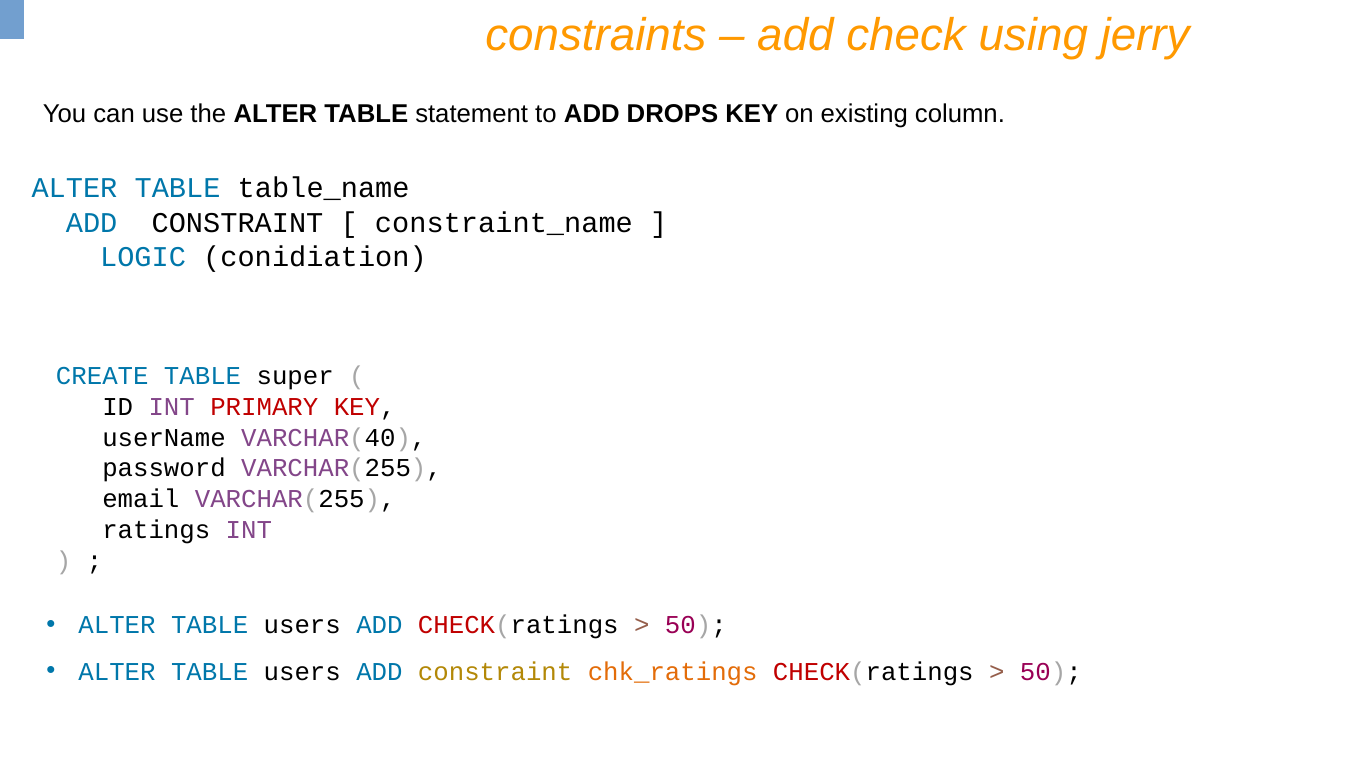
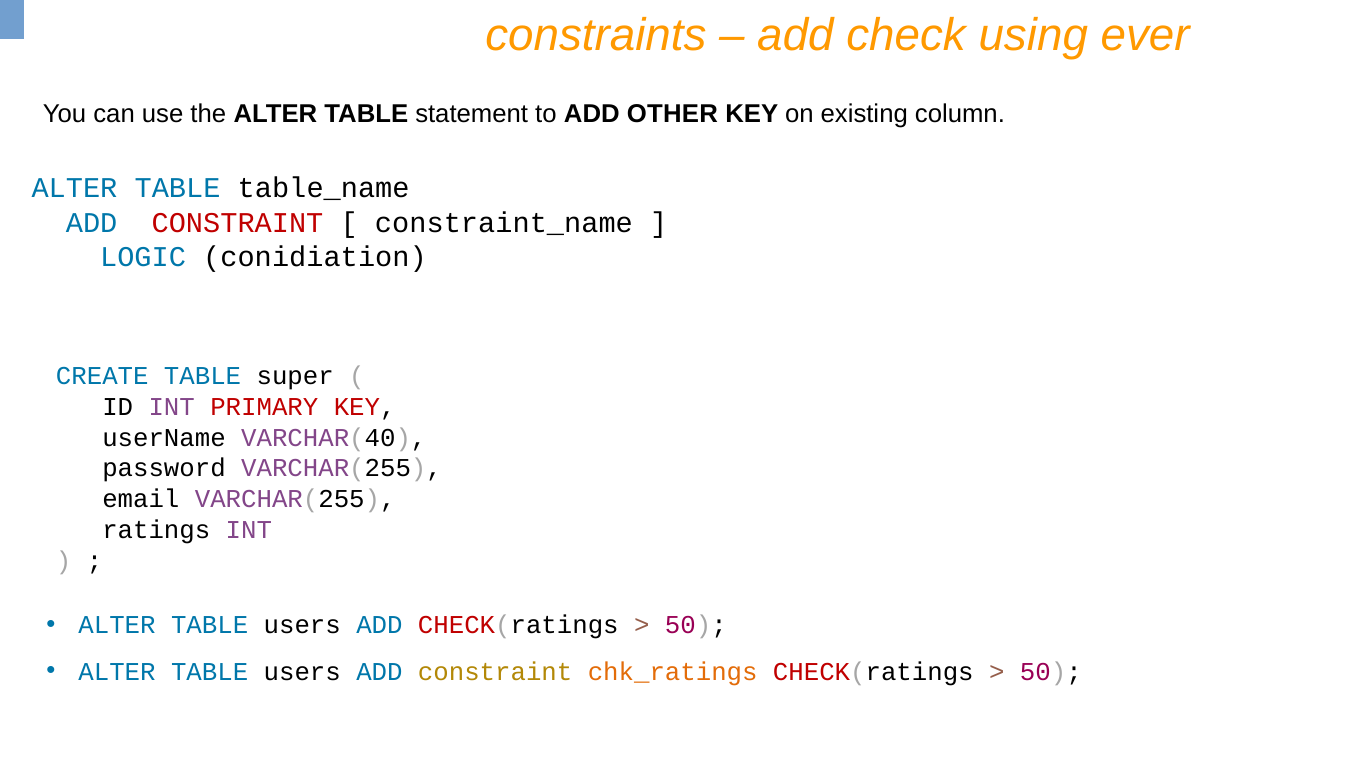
jerry: jerry -> ever
DROPS: DROPS -> OTHER
CONSTRAINT at (238, 223) colour: black -> red
